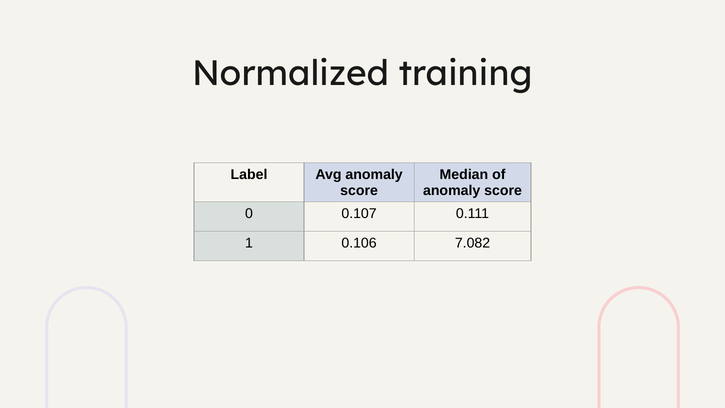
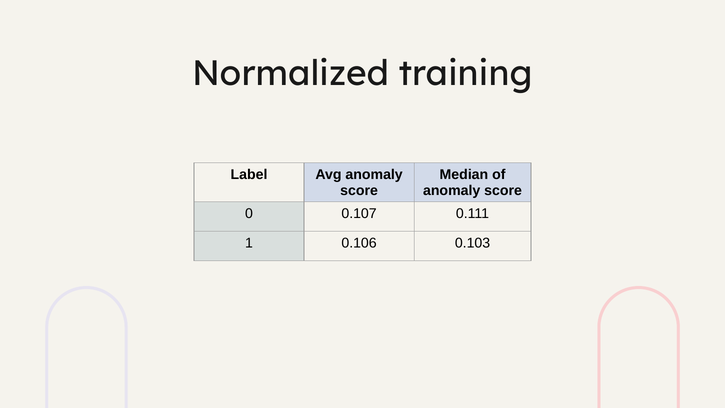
7.082: 7.082 -> 0.103
